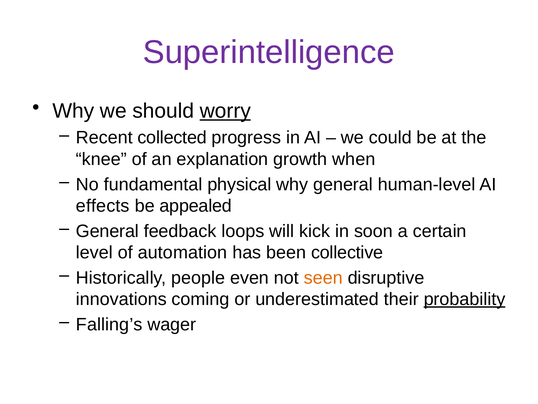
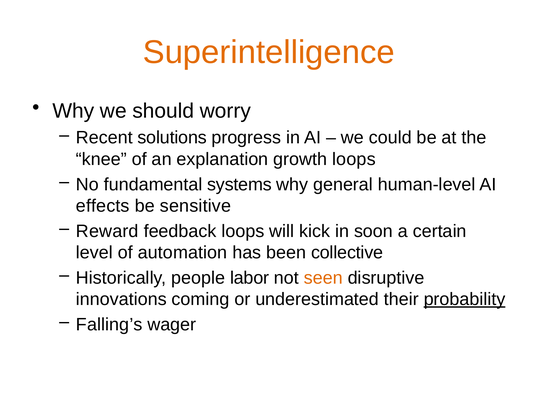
Superintelligence colour: purple -> orange
worry underline: present -> none
collected: collected -> solutions
growth when: when -> loops
physical: physical -> systems
appealed: appealed -> sensitive
General at (107, 231): General -> Reward
even: even -> labor
